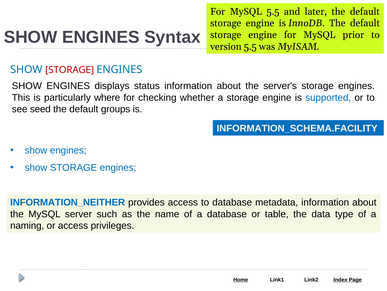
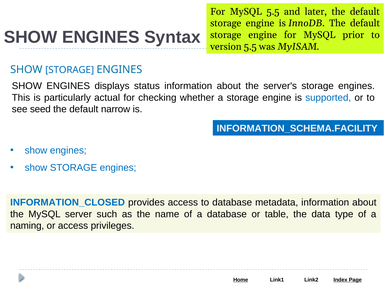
STORAGE at (70, 70) colour: red -> blue
where: where -> actual
groups: groups -> narrow
INFORMATION_NEITHER: INFORMATION_NEITHER -> INFORMATION_CLOSED
